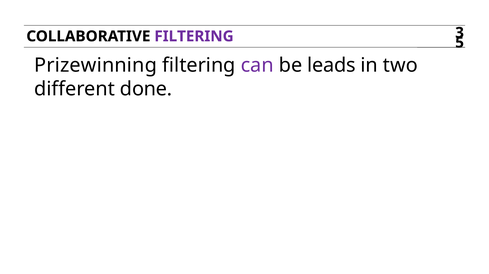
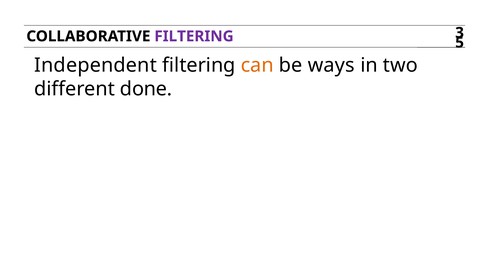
Prizewinning: Prizewinning -> Independent
can colour: purple -> orange
leads: leads -> ways
